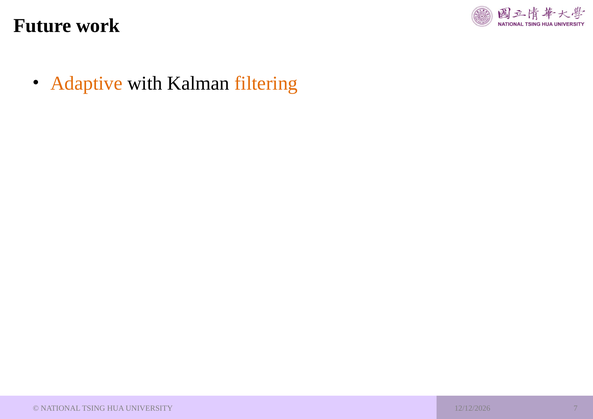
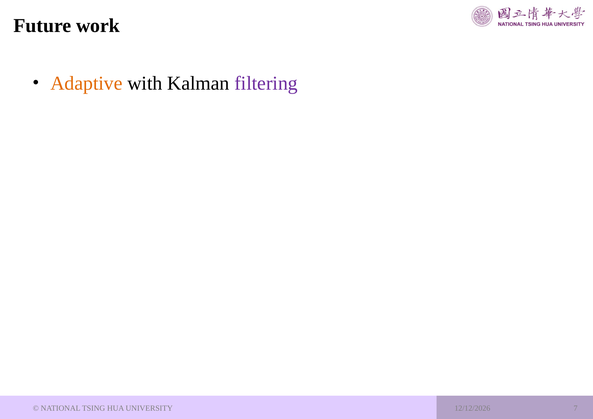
filtering colour: orange -> purple
